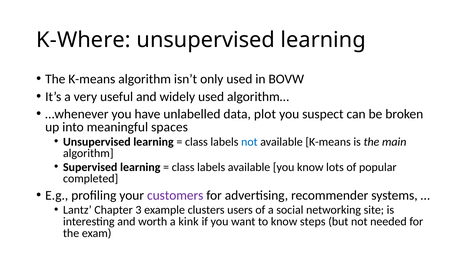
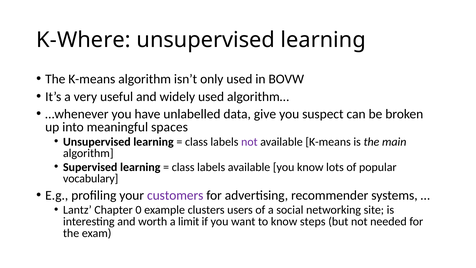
plot: plot -> give
not at (249, 142) colour: blue -> purple
completed: completed -> vocabulary
3: 3 -> 0
kink: kink -> limit
